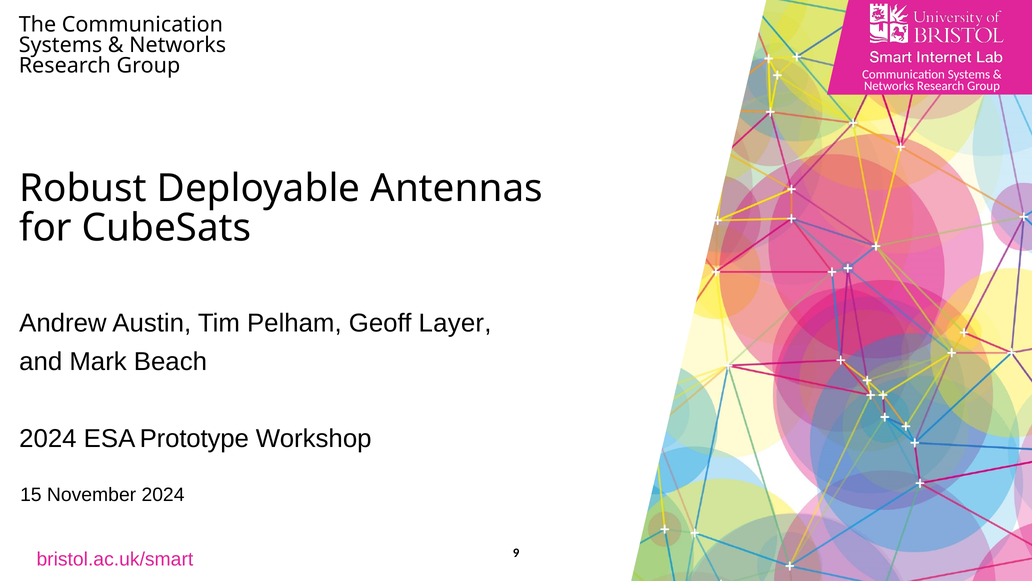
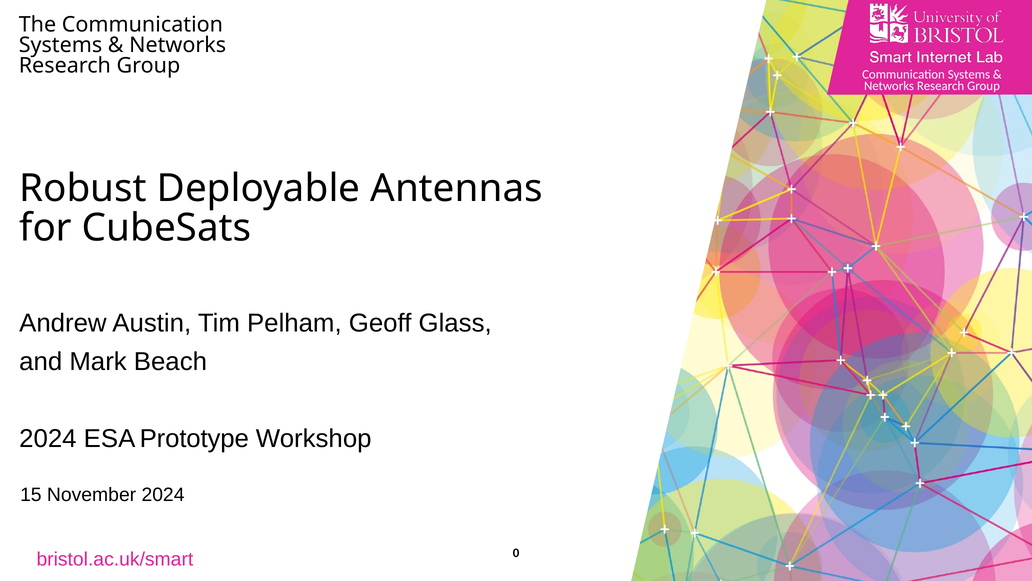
Layer: Layer -> Glass
9: 9 -> 0
